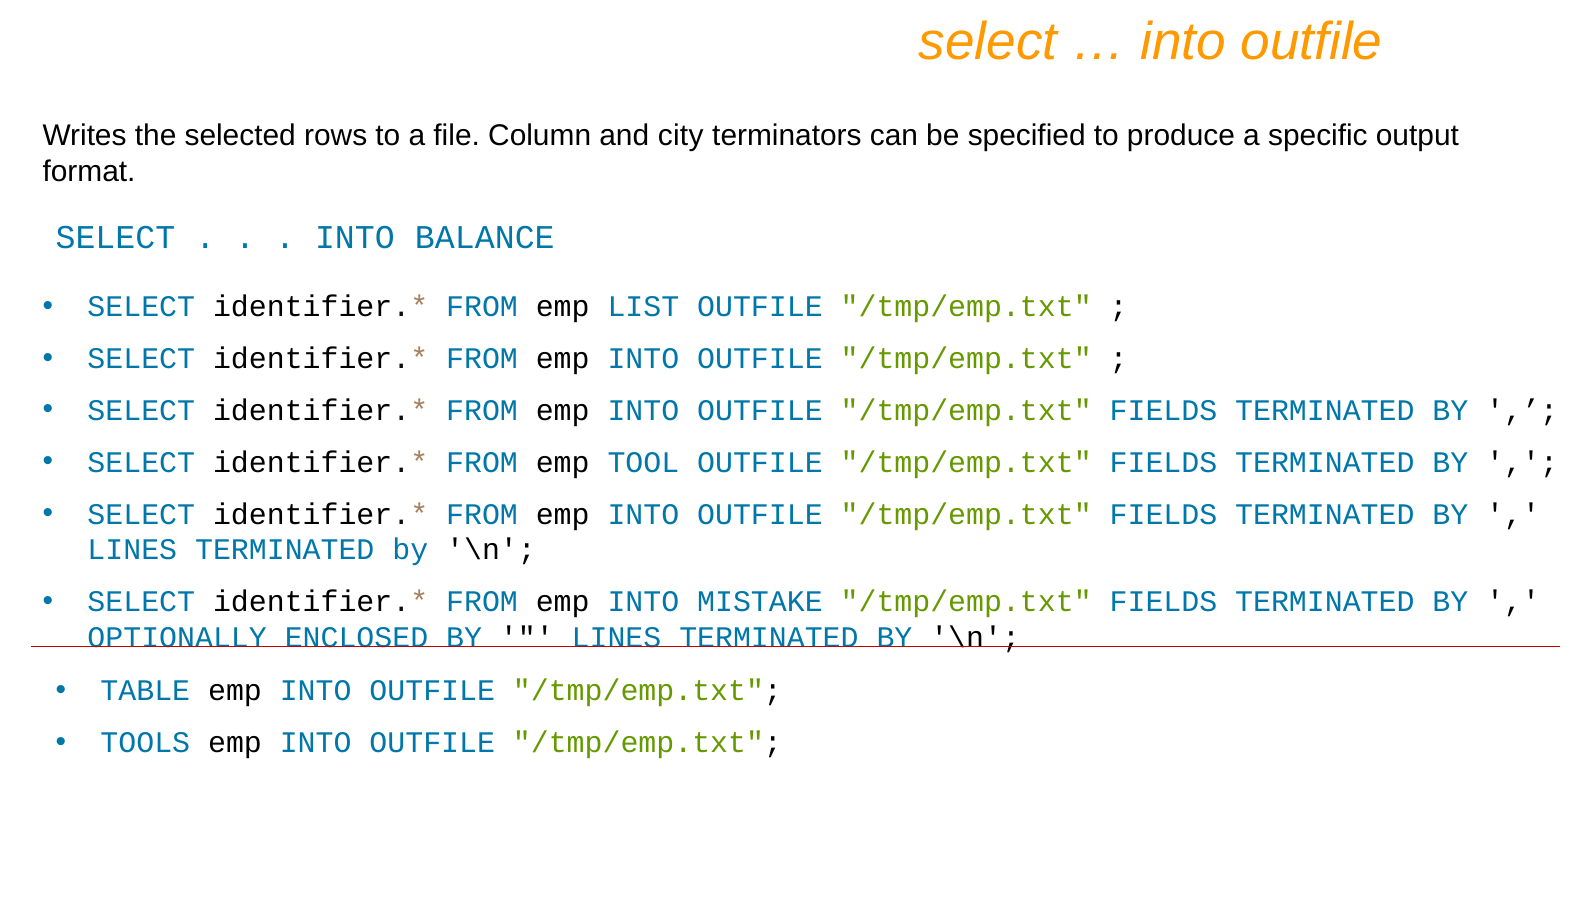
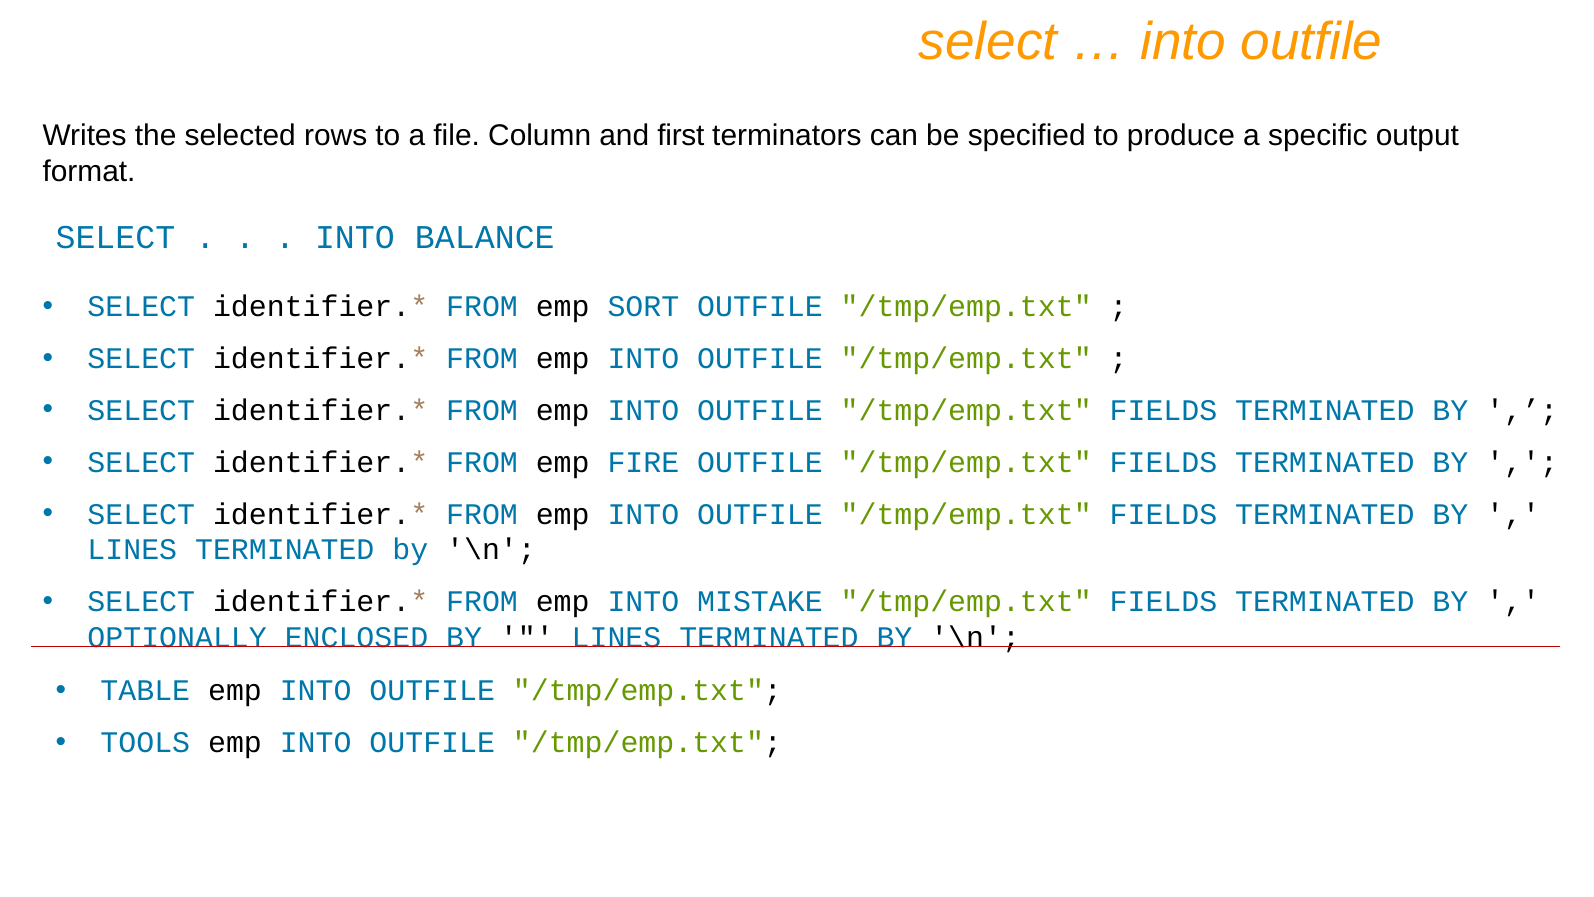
city: city -> first
LIST: LIST -> SORT
TOOL: TOOL -> FIRE
